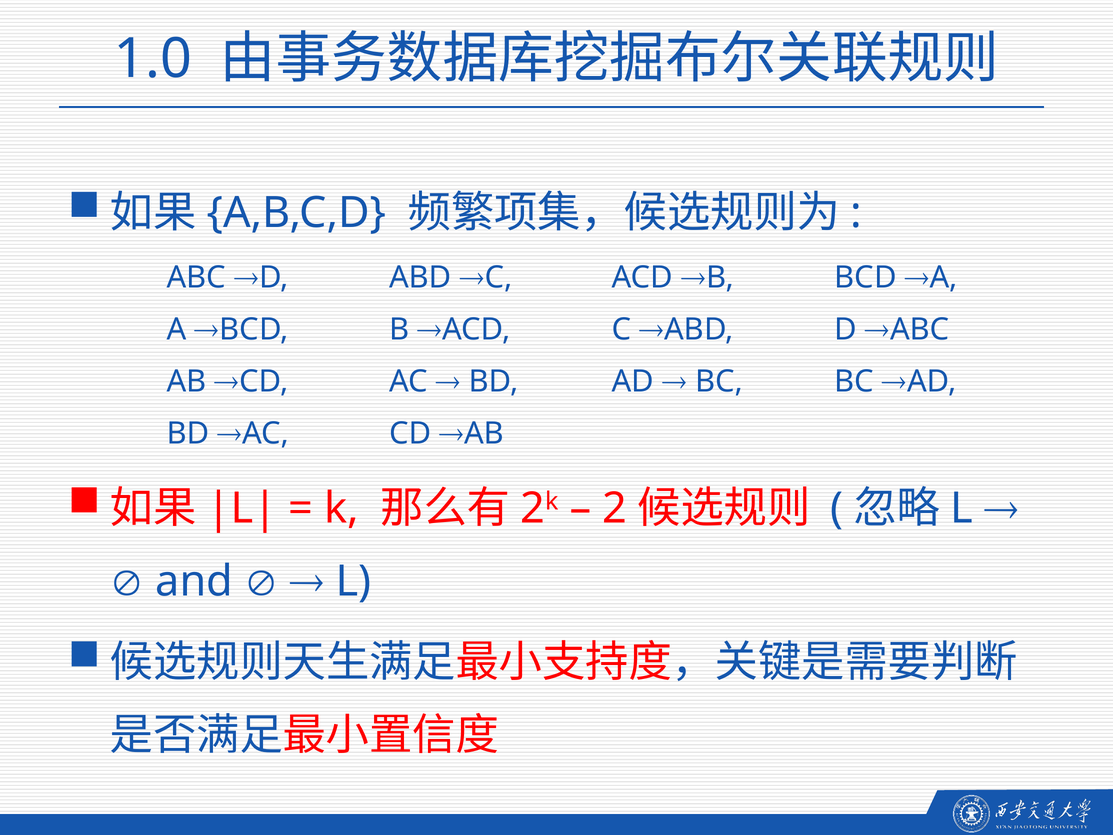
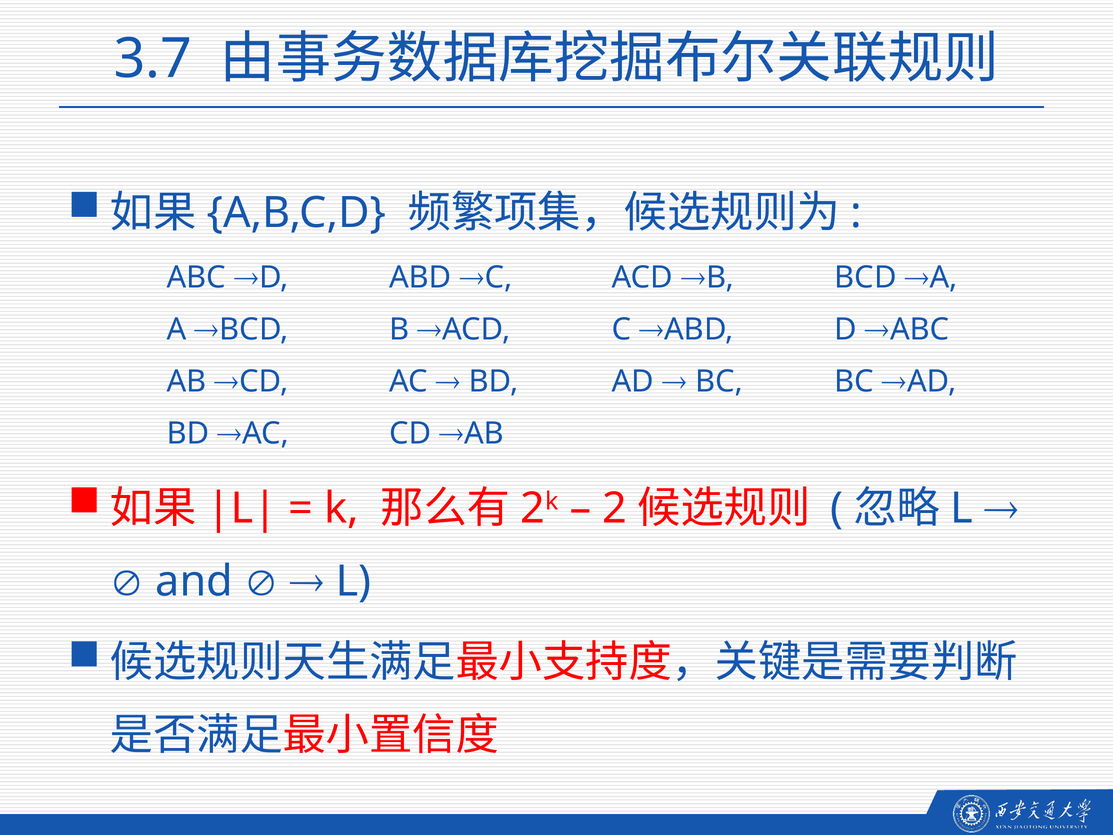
1.0: 1.0 -> 3.7
